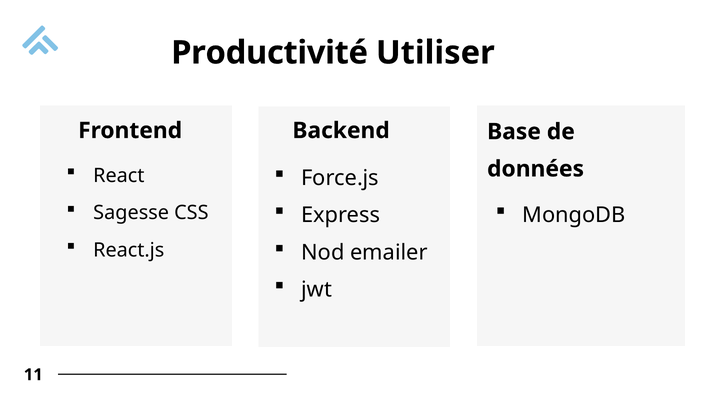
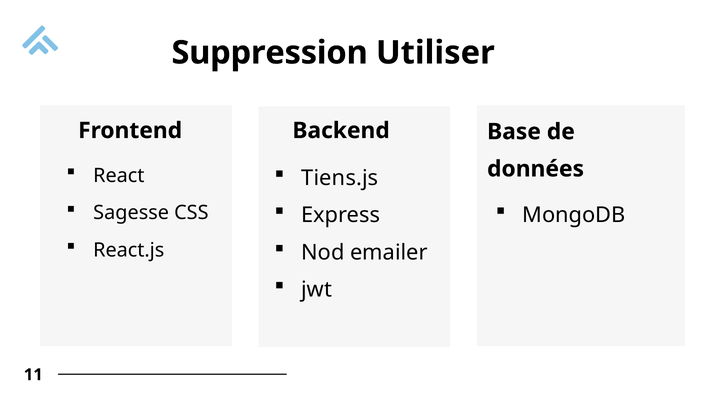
Productivité: Productivité -> Suppression
Force.js: Force.js -> Tiens.js
